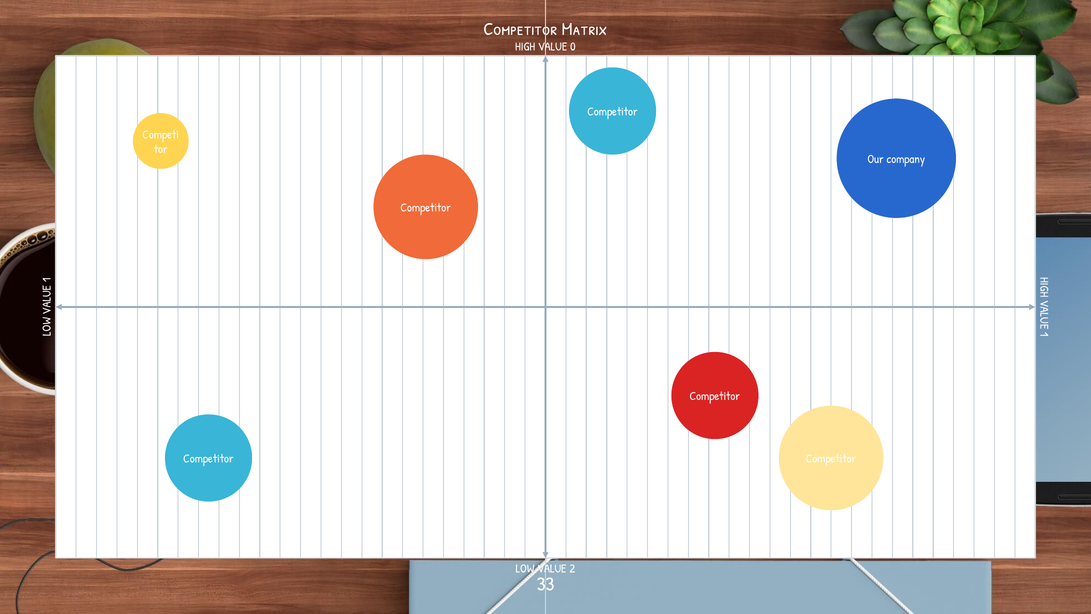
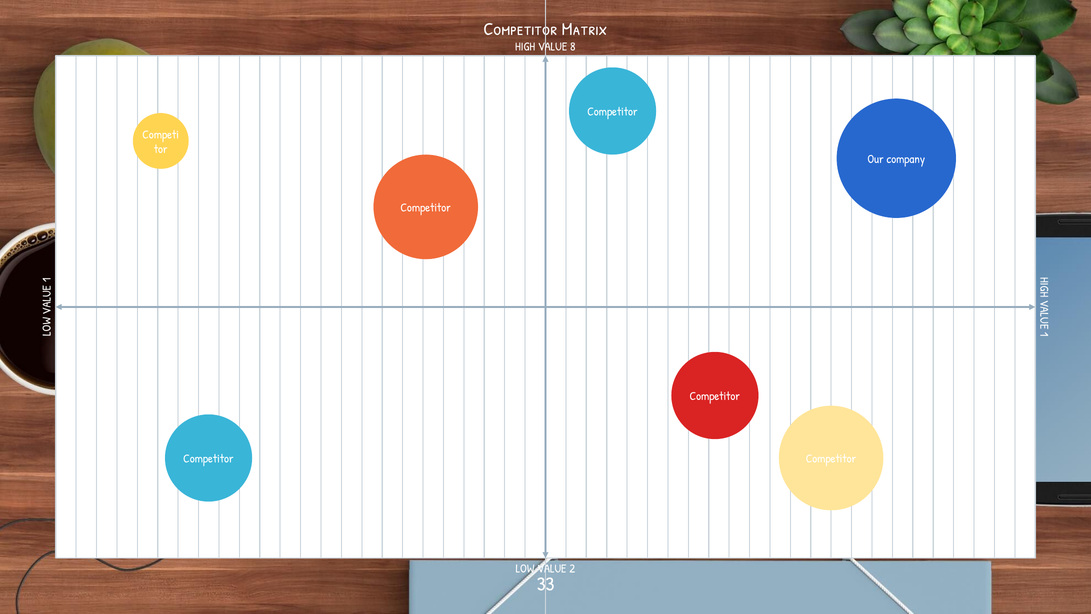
0: 0 -> 8
